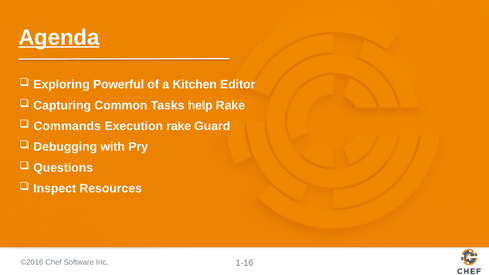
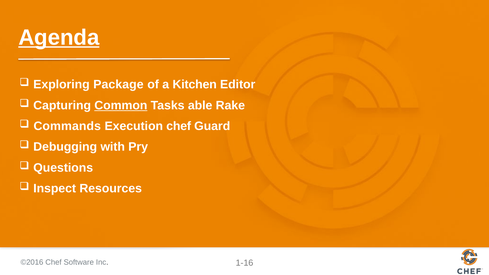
Powerful: Powerful -> Package
Common underline: none -> present
help: help -> able
Execution rake: rake -> chef
